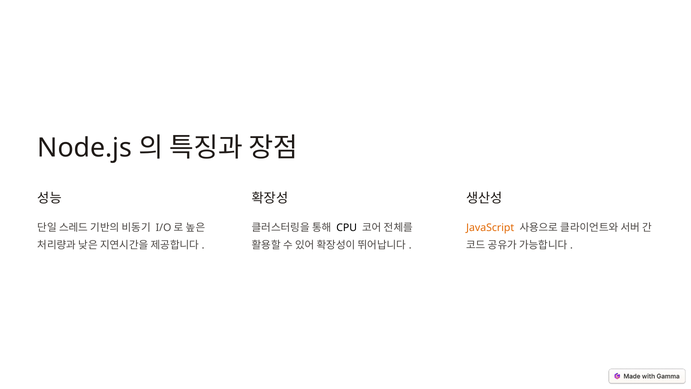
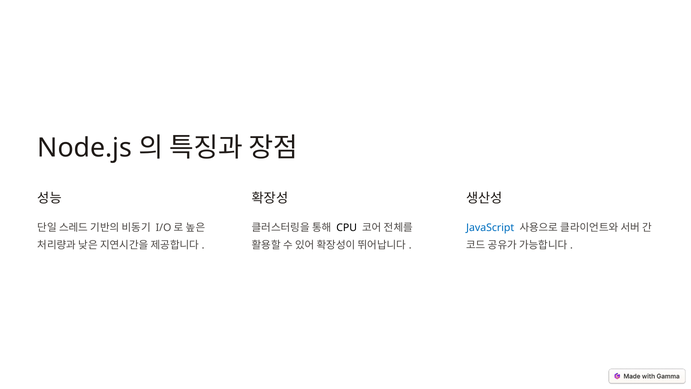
JavaScript colour: orange -> blue
